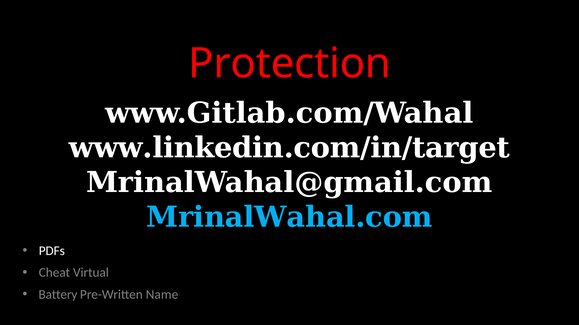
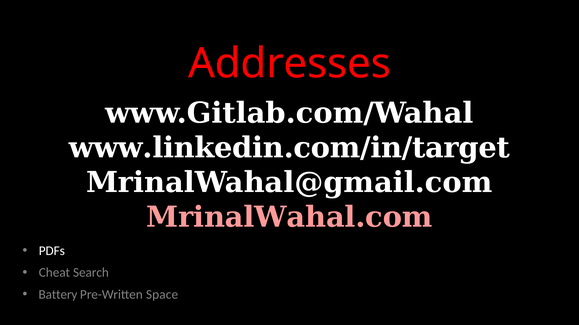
Protection: Protection -> Addresses
MrinalWahal.com colour: light blue -> pink
Virtual: Virtual -> Search
Name: Name -> Space
